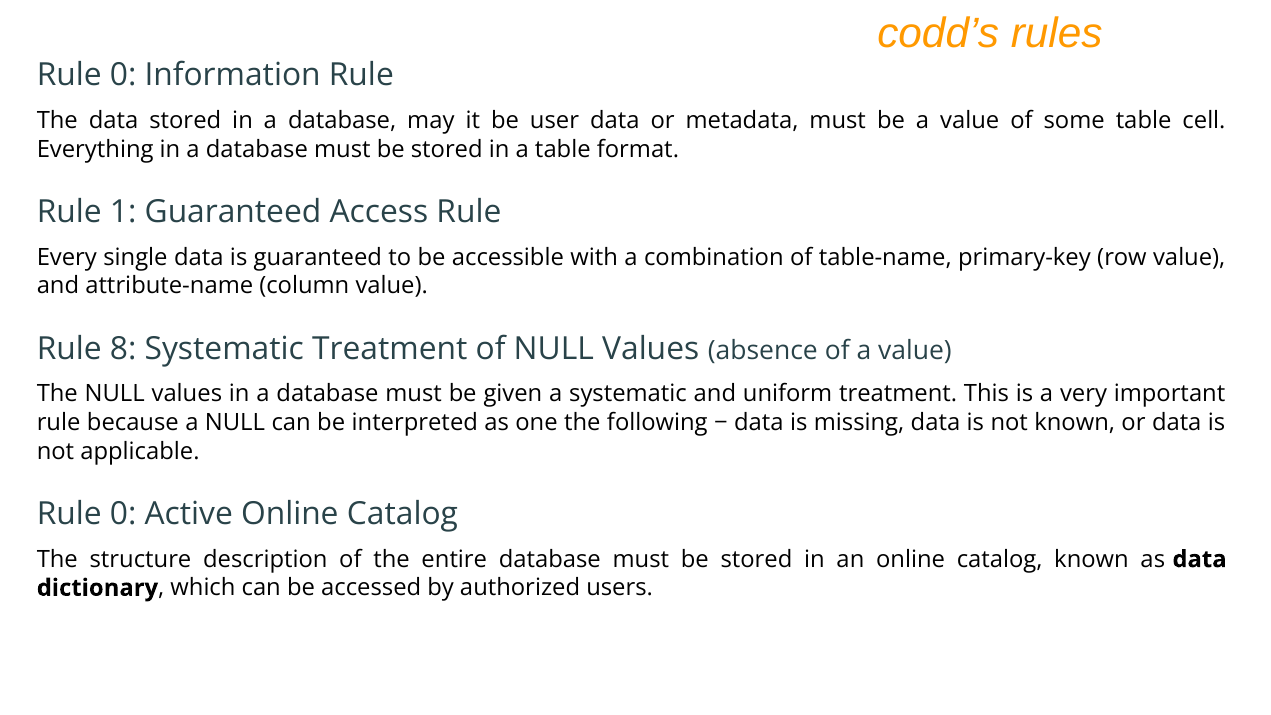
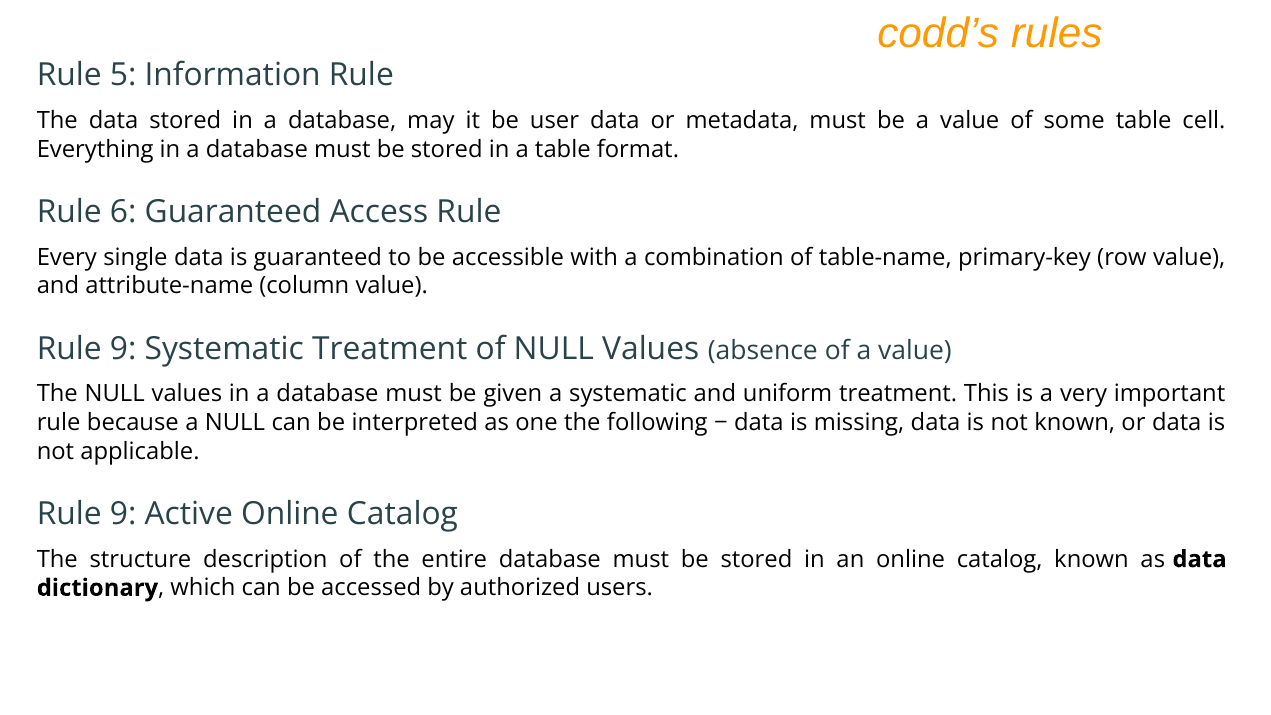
0 at (123, 75): 0 -> 5
1: 1 -> 6
8 at (123, 349): 8 -> 9
0 at (123, 514): 0 -> 9
